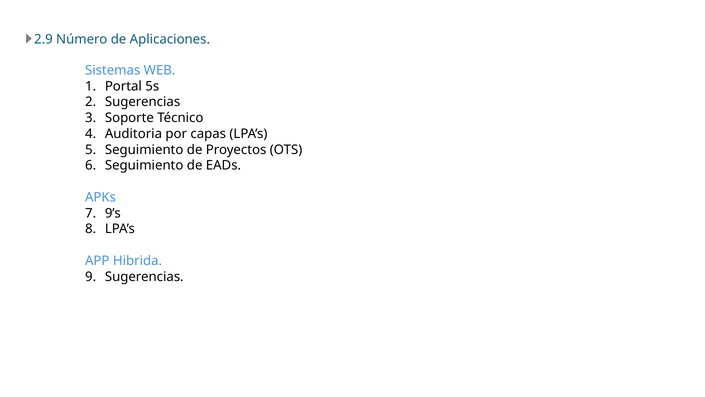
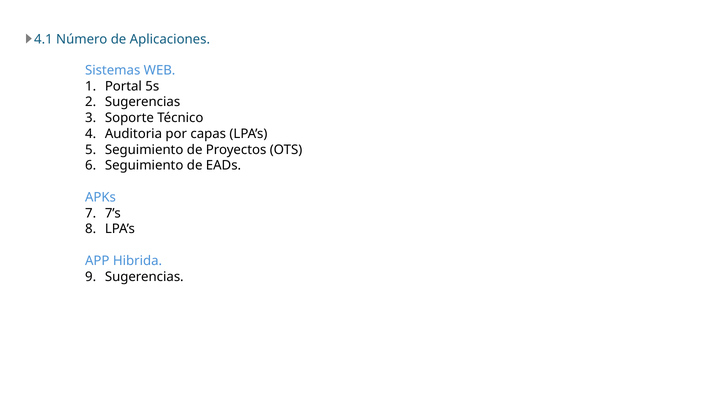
2.9: 2.9 -> 4.1
9’s: 9’s -> 7’s
